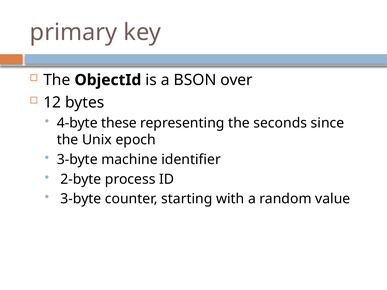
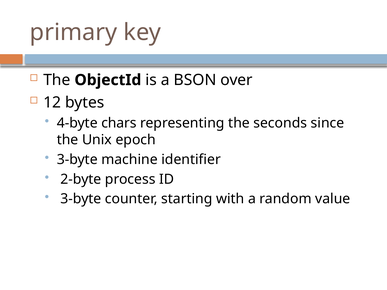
these: these -> chars
